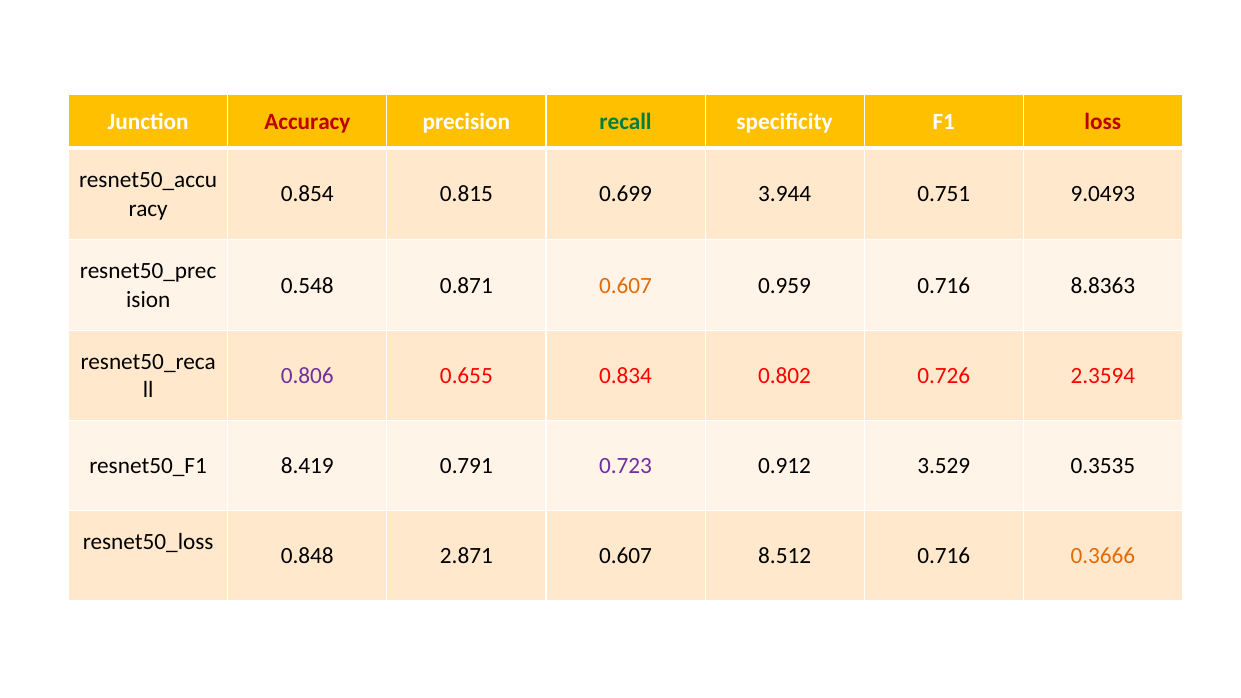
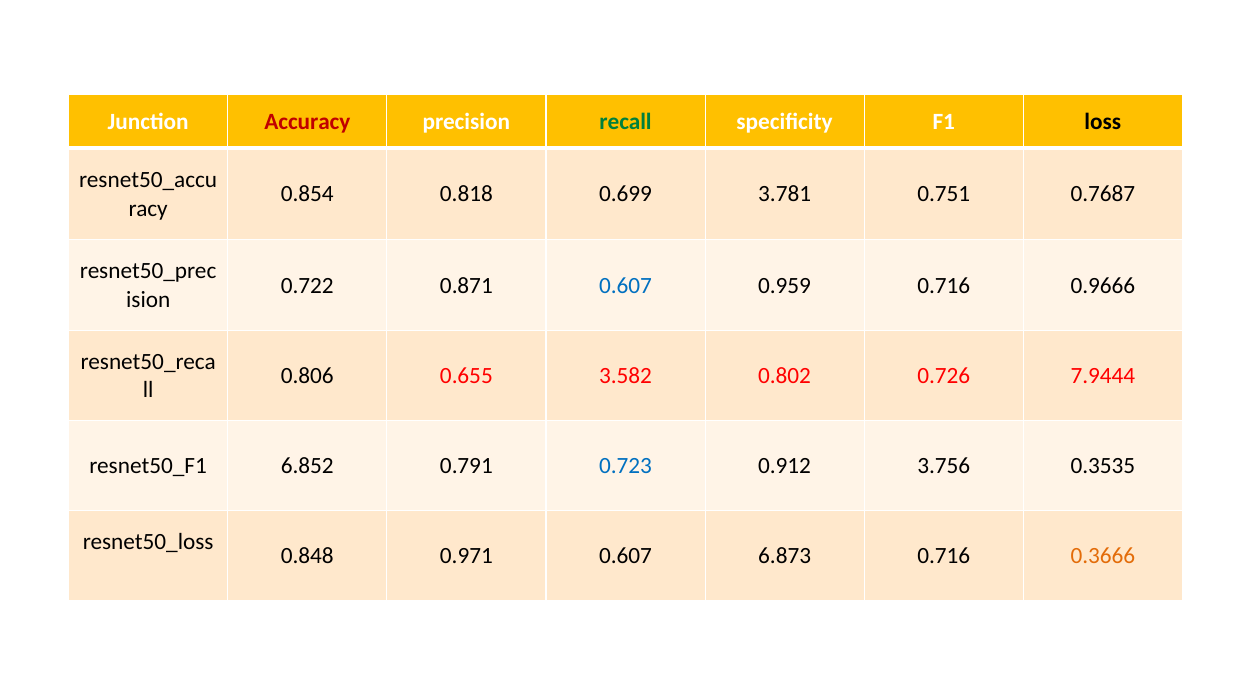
loss colour: red -> black
0.815: 0.815 -> 0.818
3.944: 3.944 -> 3.781
9.0493: 9.0493 -> 0.7687
0.548: 0.548 -> 0.722
0.607 at (626, 285) colour: orange -> blue
8.8363: 8.8363 -> 0.9666
0.806 colour: purple -> black
0.834: 0.834 -> 3.582
2.3594: 2.3594 -> 7.9444
8.419: 8.419 -> 6.852
0.723 colour: purple -> blue
3.529: 3.529 -> 3.756
2.871: 2.871 -> 0.971
8.512: 8.512 -> 6.873
